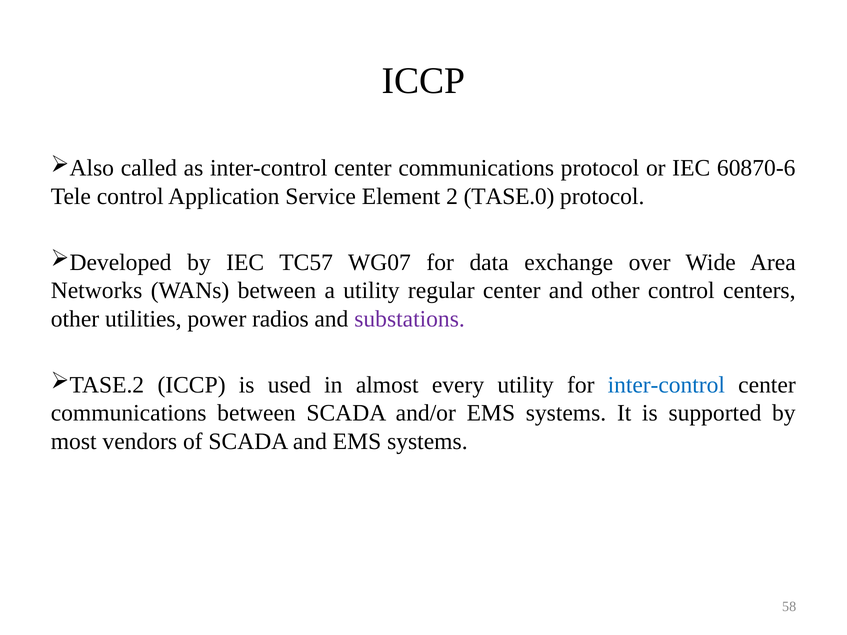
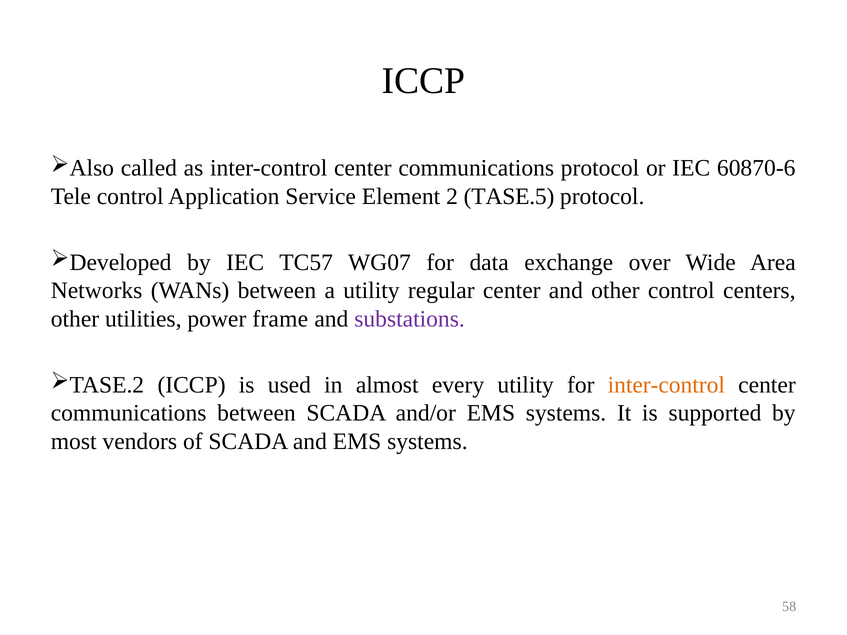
TASE.0: TASE.0 -> TASE.5
radios: radios -> frame
inter-control at (666, 385) colour: blue -> orange
